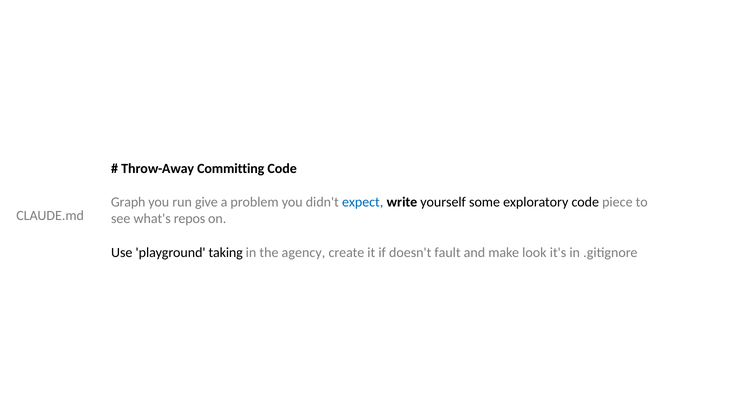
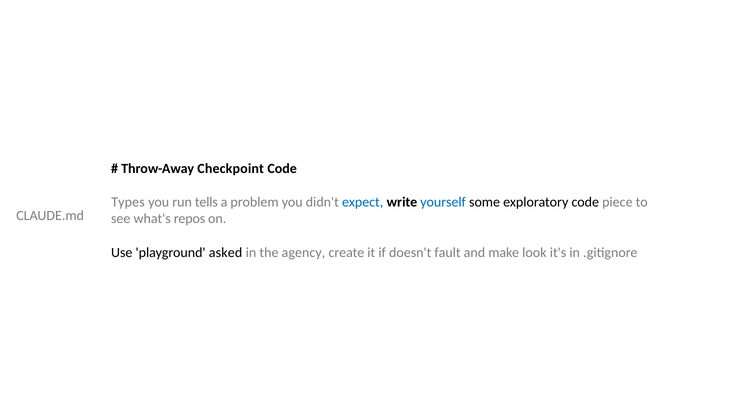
Committing: Committing -> Checkpoint
Graph: Graph -> Types
give: give -> tells
yourself colour: black -> blue
taking: taking -> asked
